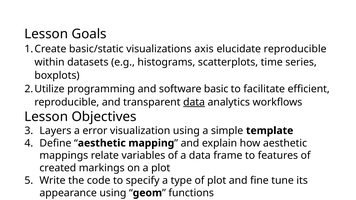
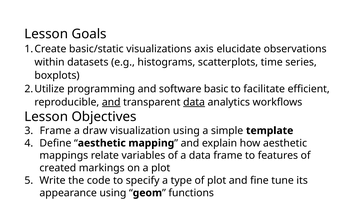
elucidate reproducible: reproducible -> observations
and at (111, 102) underline: none -> present
Layers at (55, 131): Layers -> Frame
error: error -> draw
